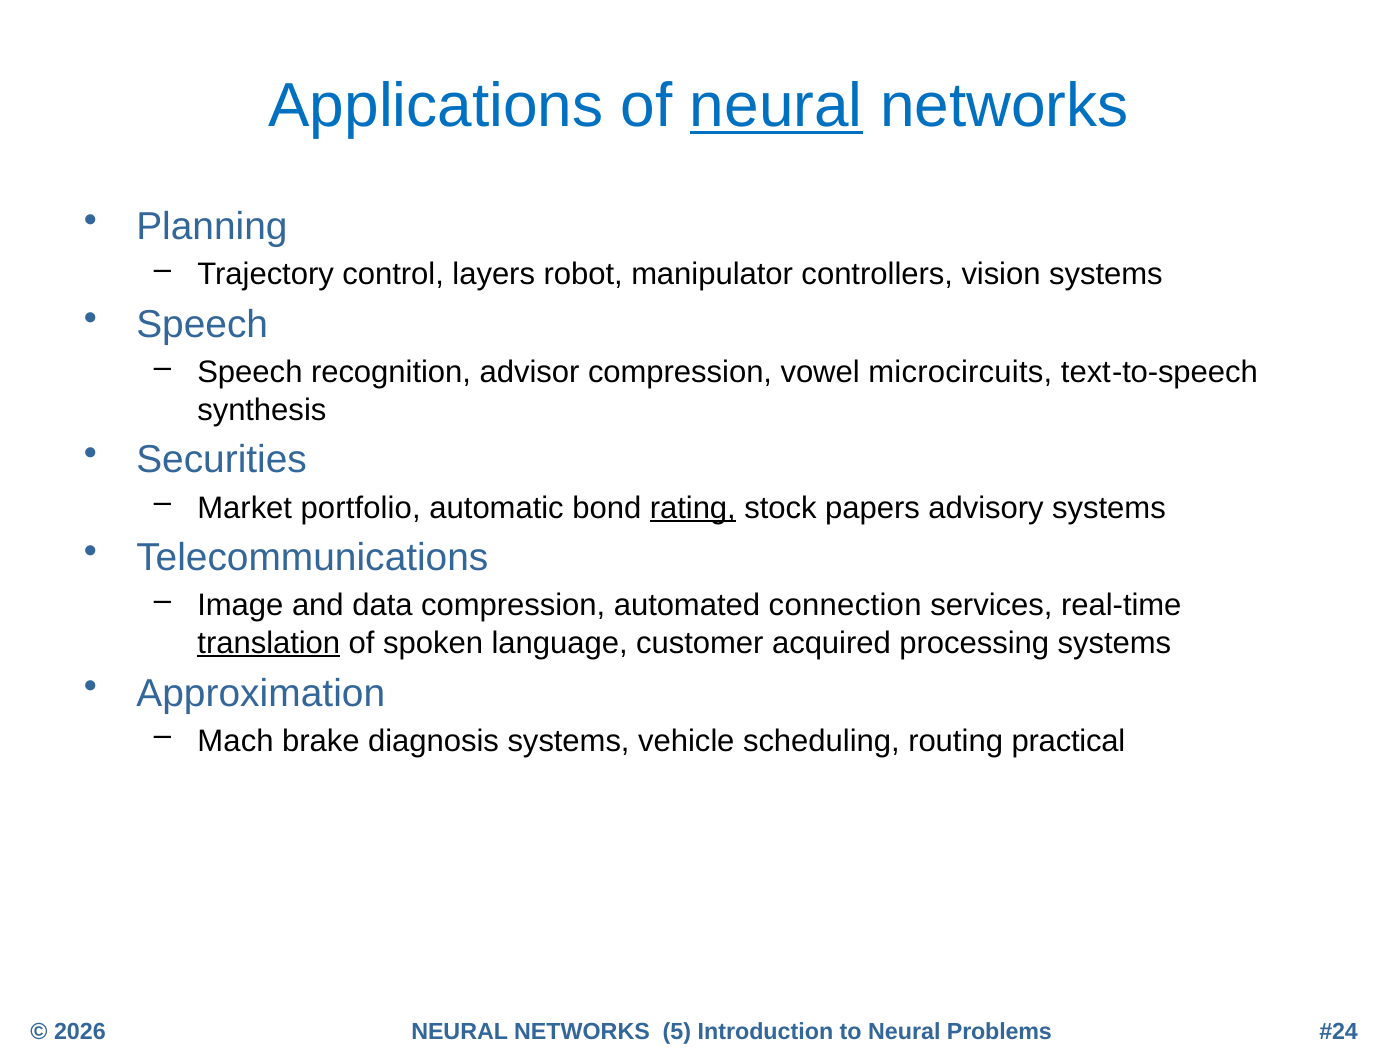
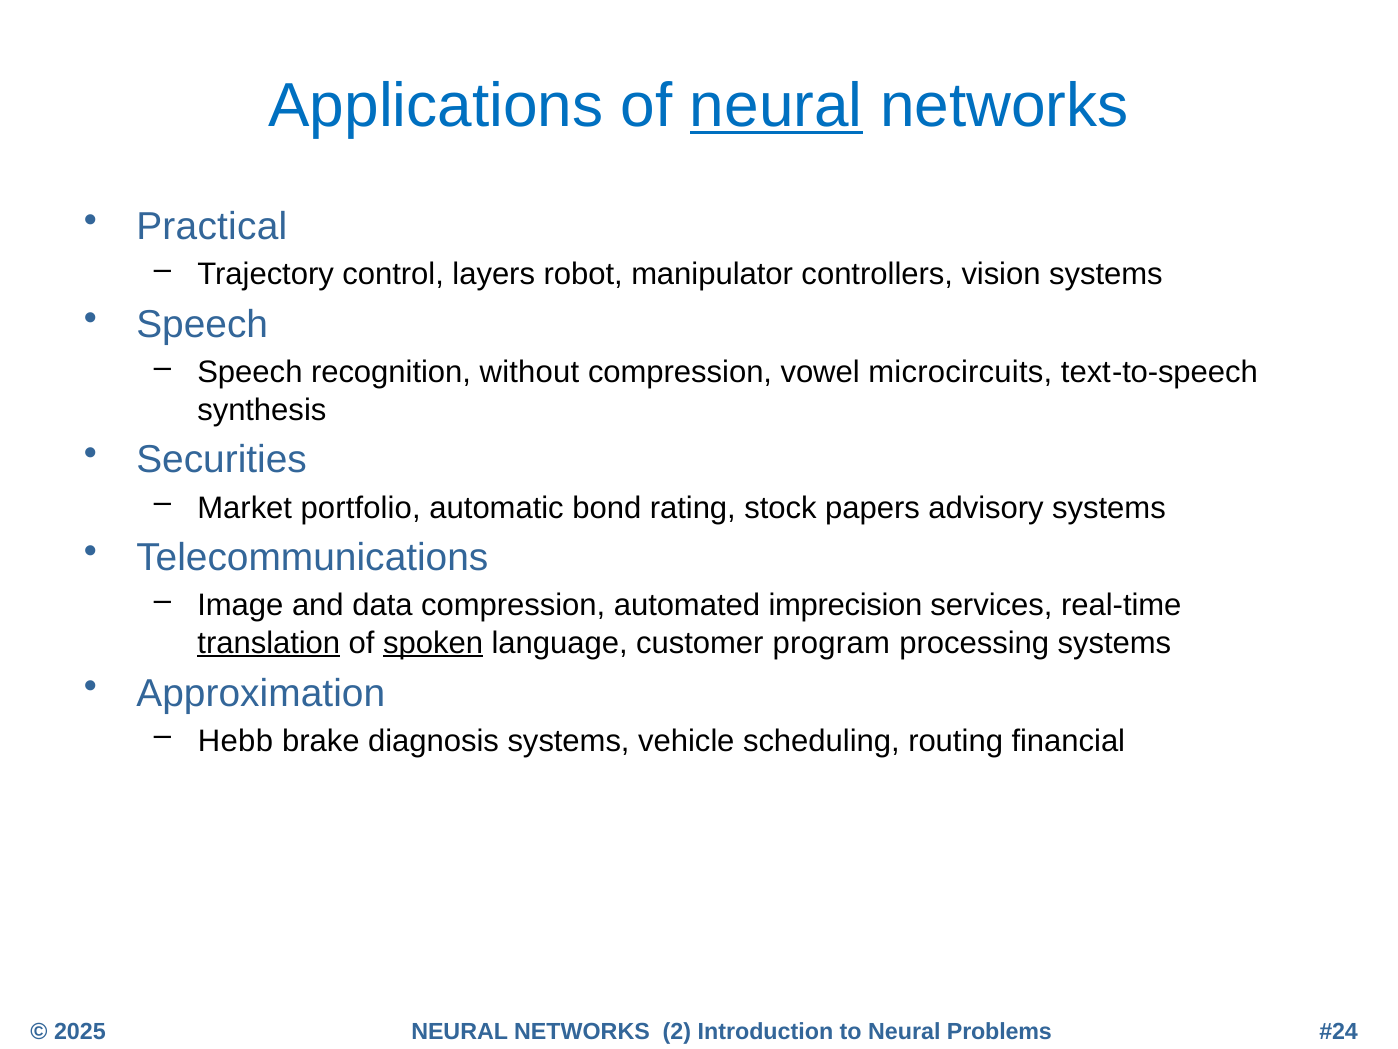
Planning: Planning -> Practical
advisor: advisor -> without
rating underline: present -> none
connection: connection -> imprecision
spoken underline: none -> present
acquired: acquired -> program
Mach: Mach -> Hebb
practical: practical -> financial
2026: 2026 -> 2025
5: 5 -> 2
